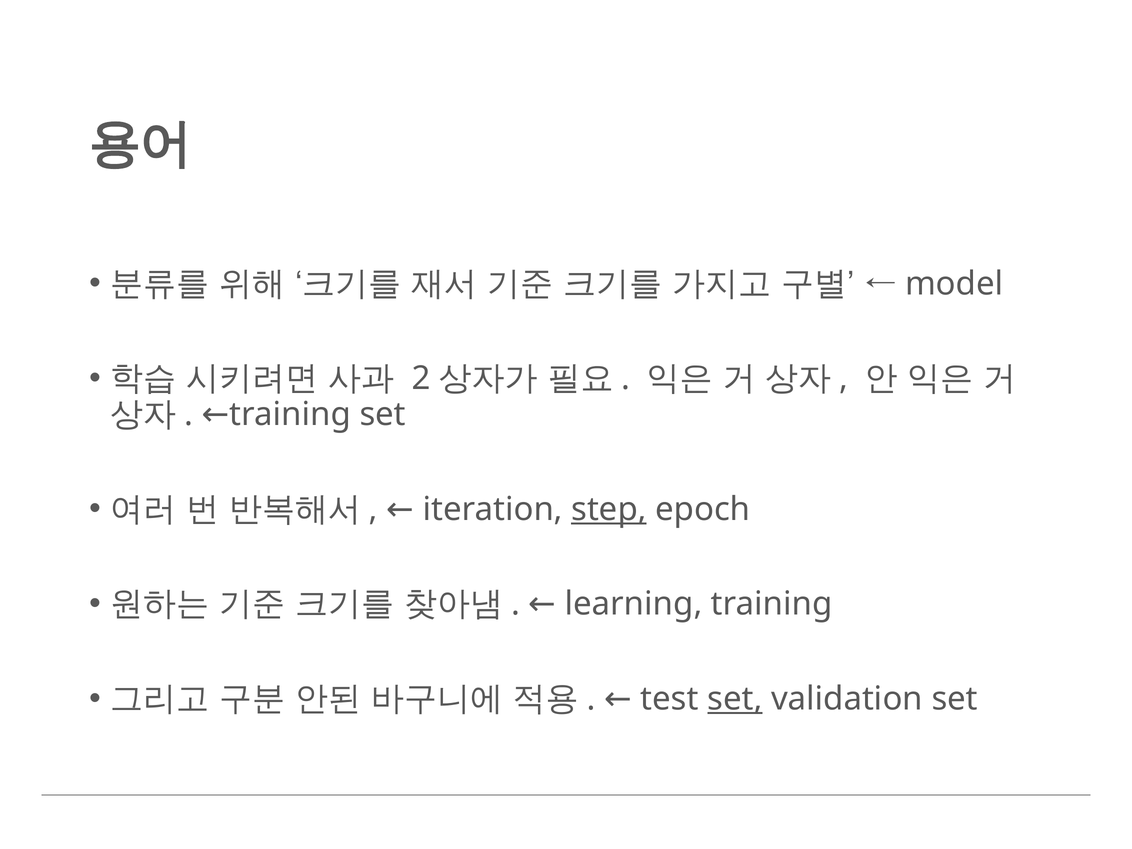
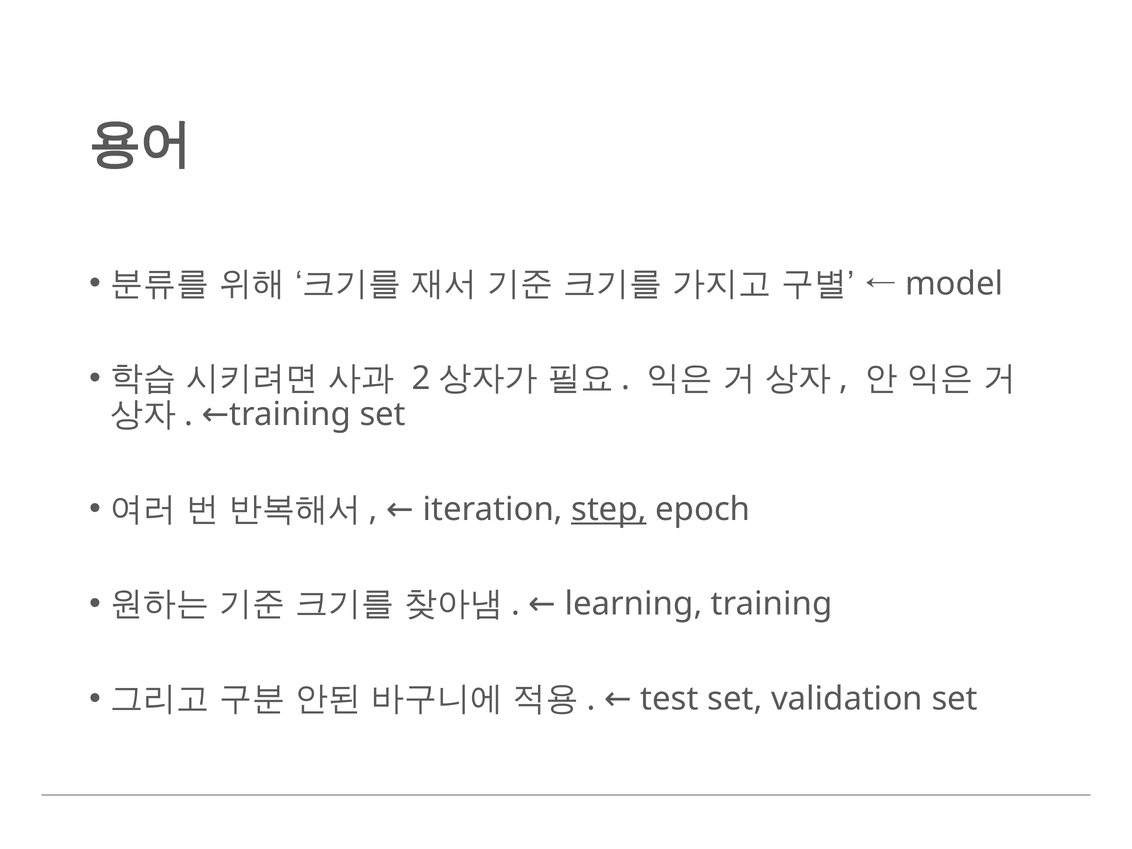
set at (735, 699) underline: present -> none
